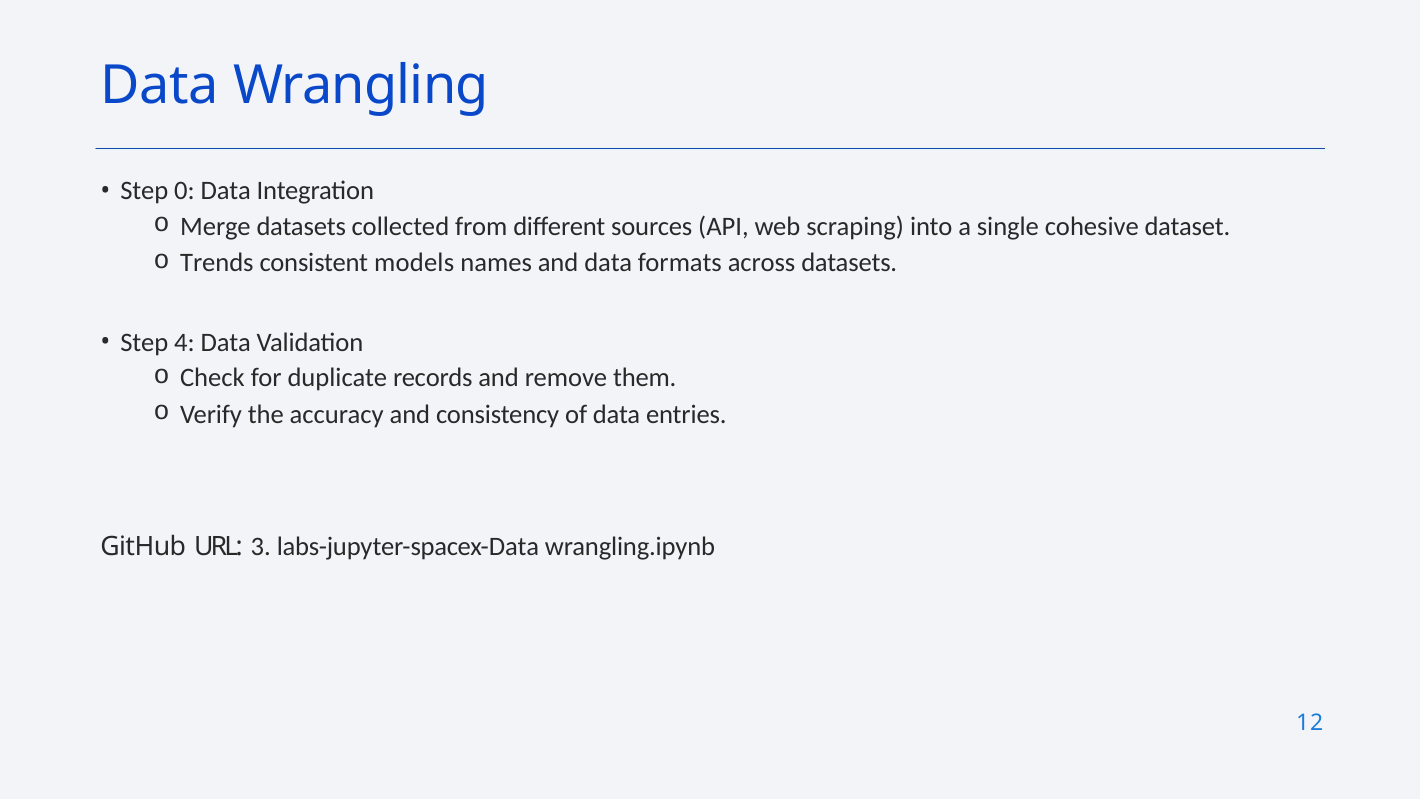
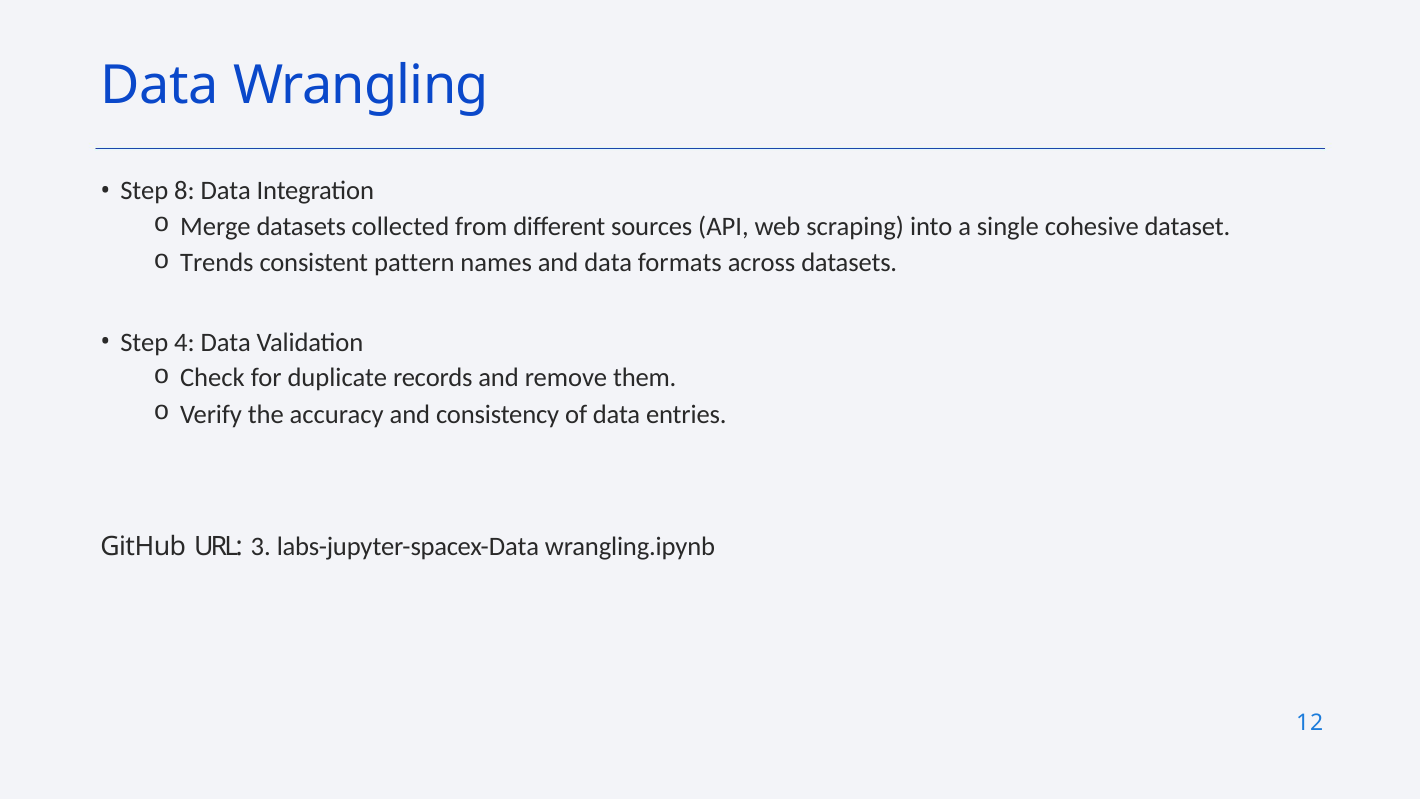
0: 0 -> 8
models: models -> pattern
